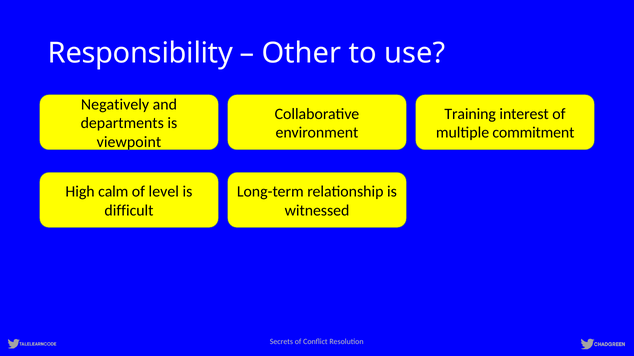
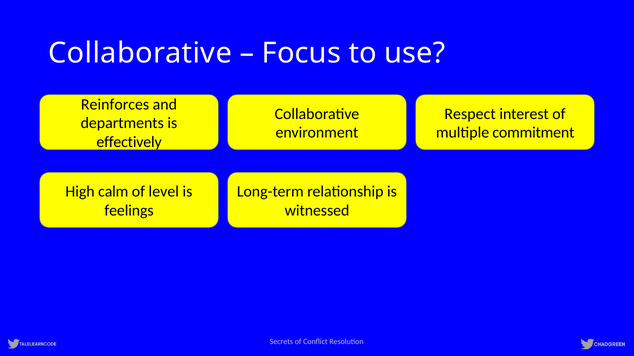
Responsibility at (140, 53): Responsibility -> Collaborative
Other: Other -> Focus
Negatively: Negatively -> Reinforces
Training: Training -> Respect
viewpoint: viewpoint -> effectively
difficult: difficult -> feelings
